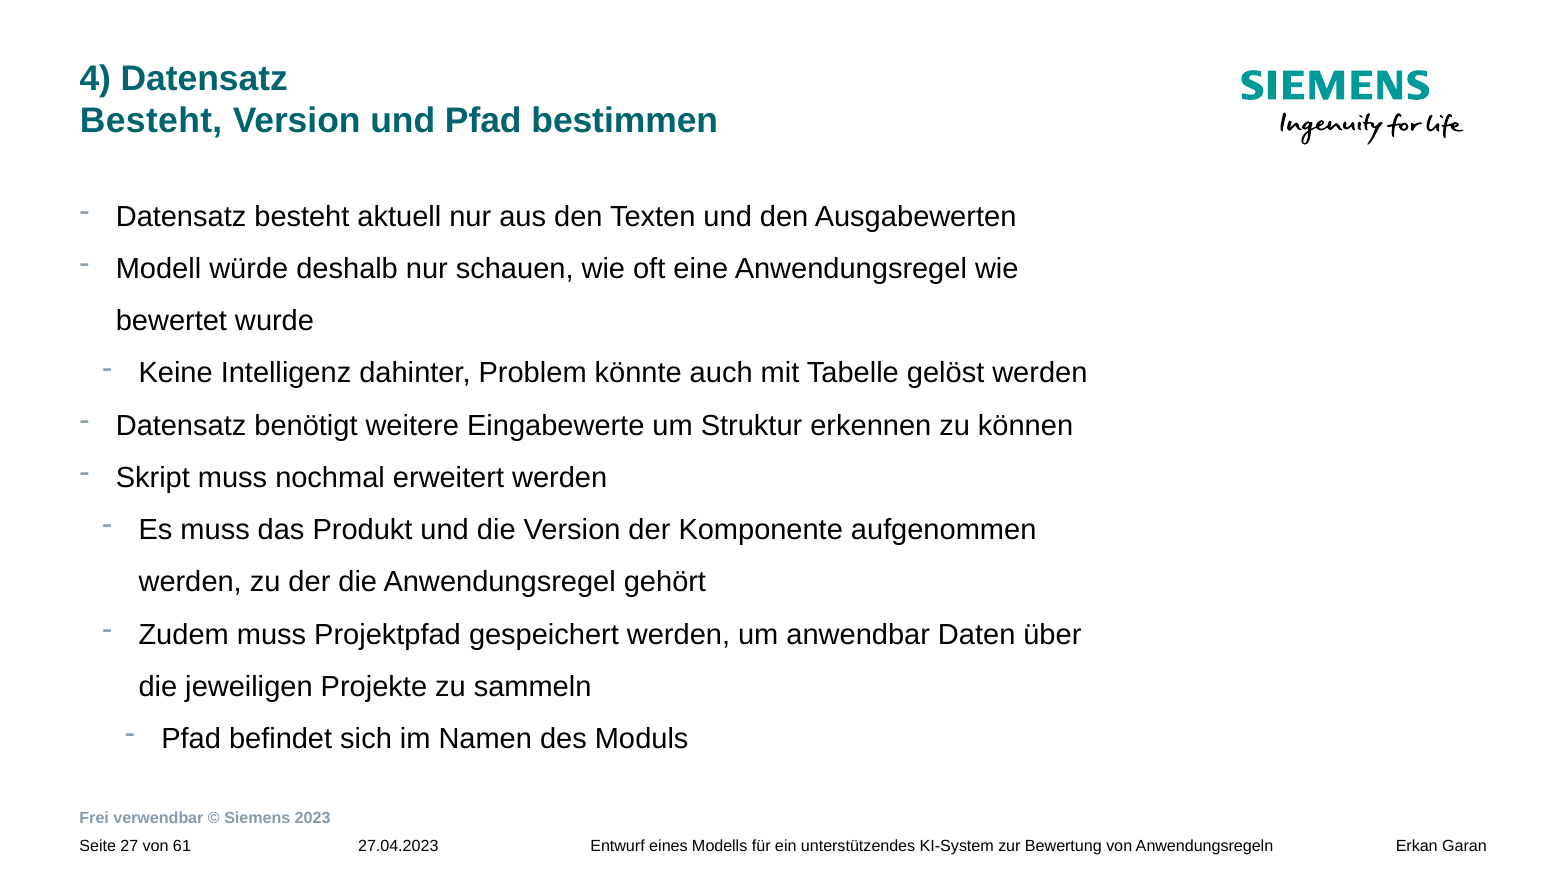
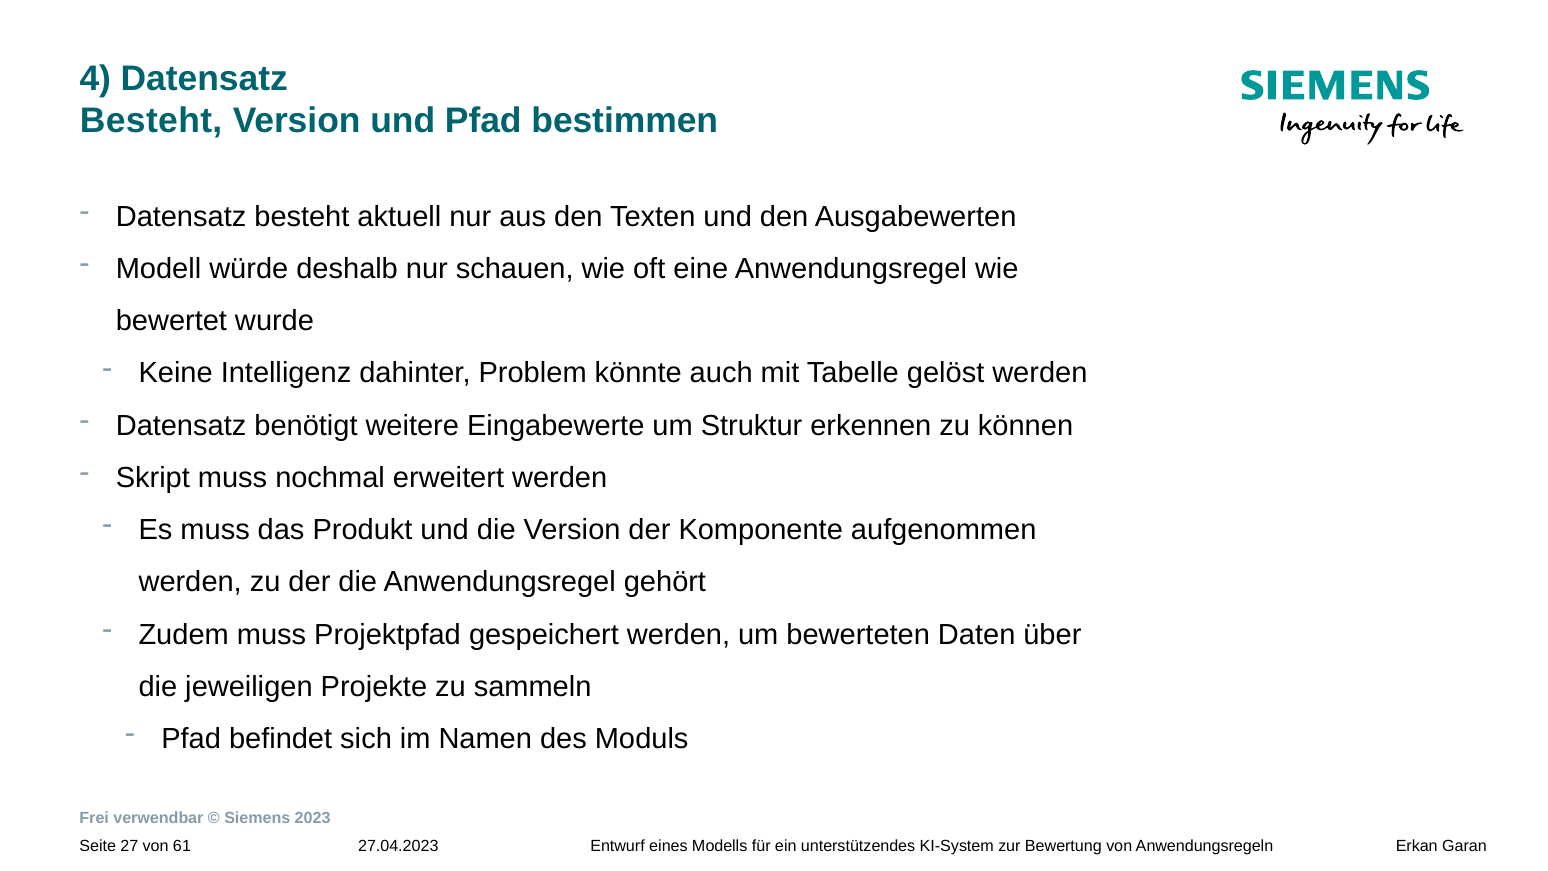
anwendbar: anwendbar -> bewerteten
